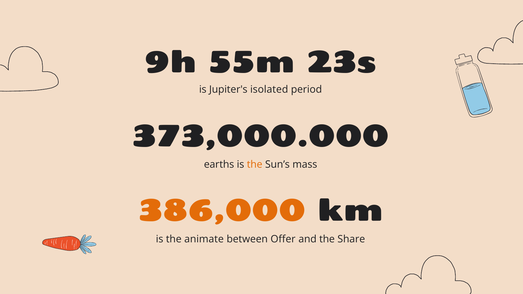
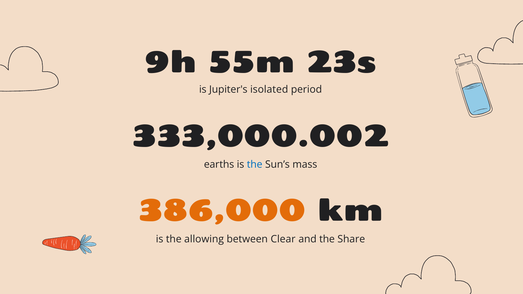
373,000.000: 373,000.000 -> 333,000.002
the at (255, 164) colour: orange -> blue
animate: animate -> allowing
Offer: Offer -> Clear
